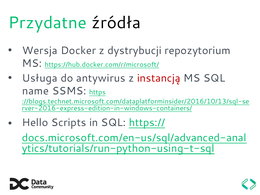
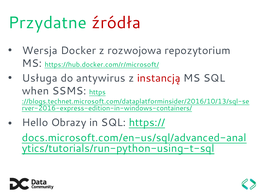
źródła colour: black -> red
dystrybucji: dystrybucji -> rozwojowa
name: name -> when
Scripts: Scripts -> Obrazy
